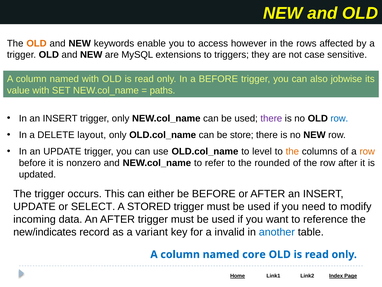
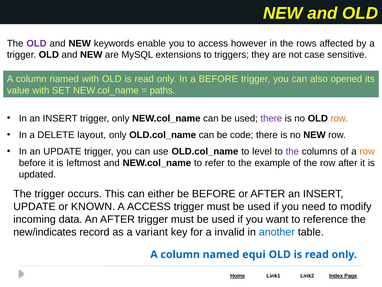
OLD at (37, 43) colour: orange -> purple
jobwise: jobwise -> opened
row at (339, 118) colour: blue -> orange
store: store -> code
the at (292, 151) colour: orange -> purple
nonzero: nonzero -> leftmost
rounded: rounded -> example
SELECT: SELECT -> KNOWN
A STORED: STORED -> ACCESS
core: core -> equi
